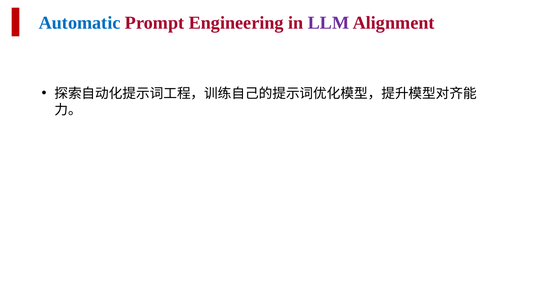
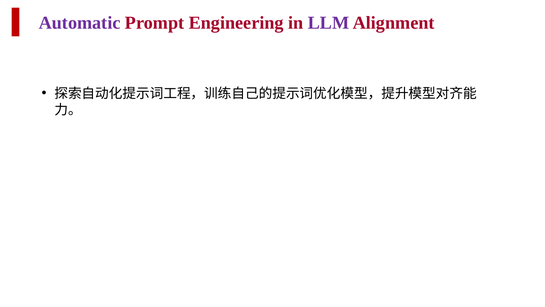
Automatic colour: blue -> purple
